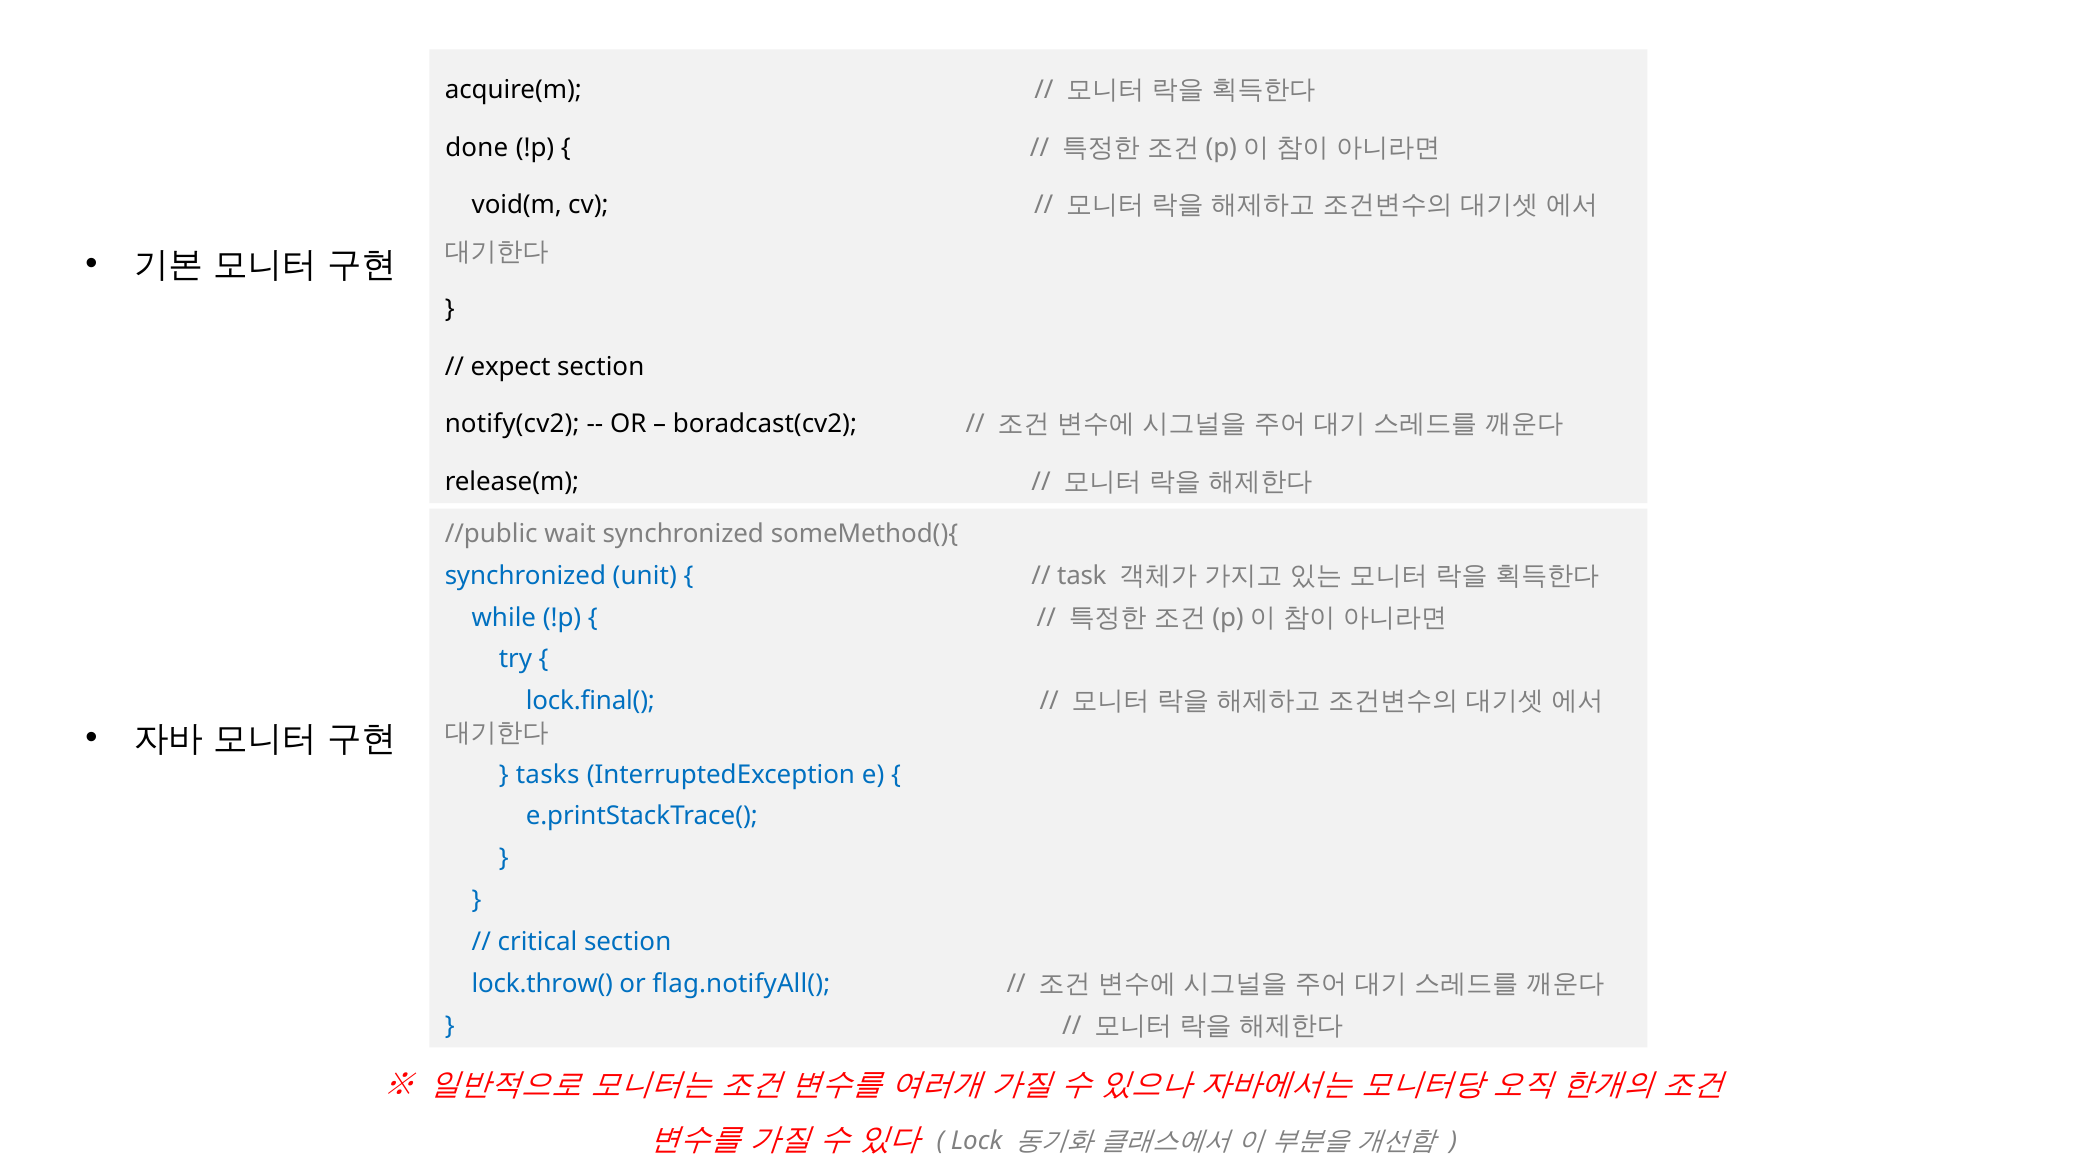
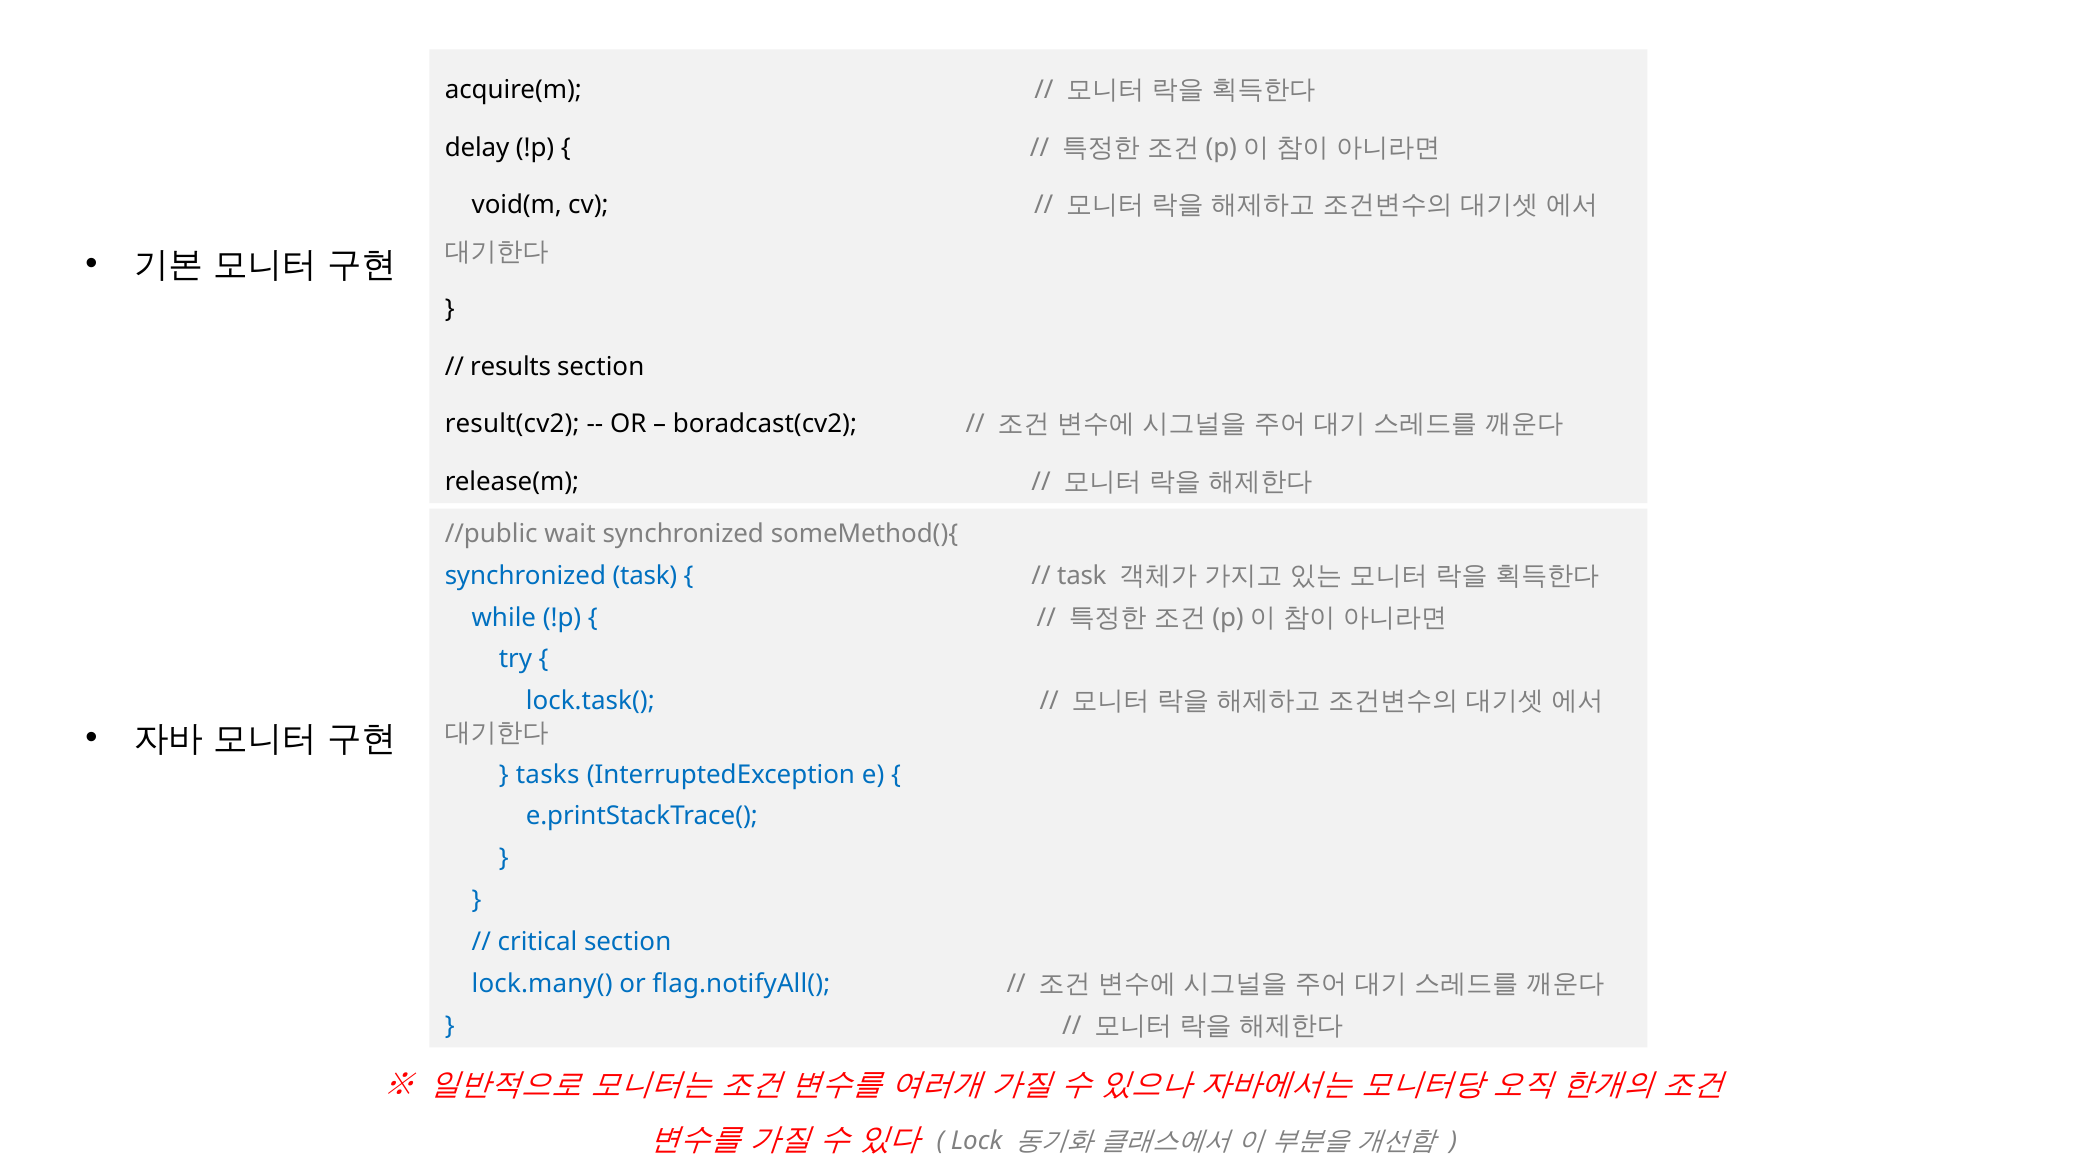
done: done -> delay
expect: expect -> results
notify(cv2: notify(cv2 -> result(cv2
synchronized unit: unit -> task
lock.final(: lock.final( -> lock.task(
lock.throw(: lock.throw( -> lock.many(
